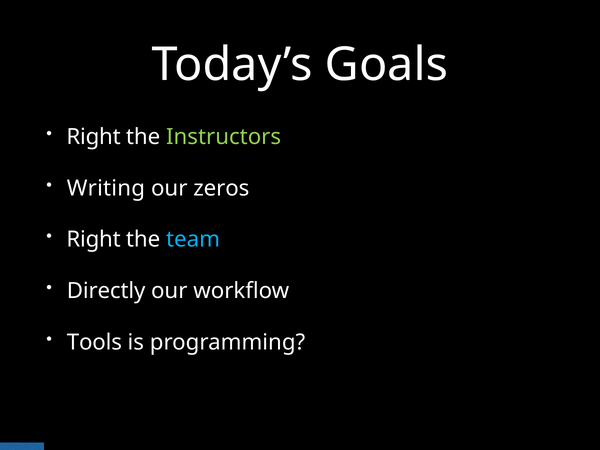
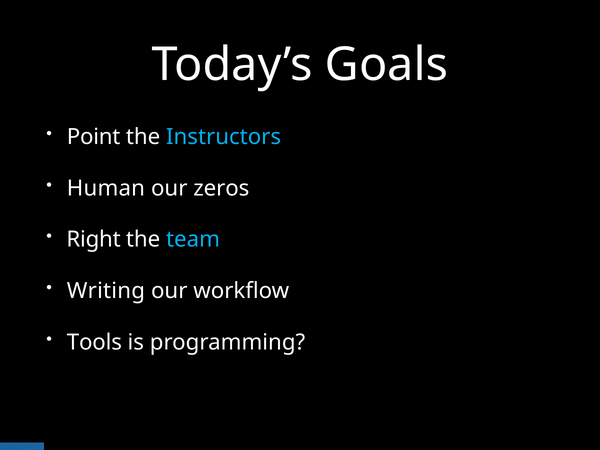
Right at (94, 137): Right -> Point
Instructors colour: light green -> light blue
Writing: Writing -> Human
Directly: Directly -> Writing
